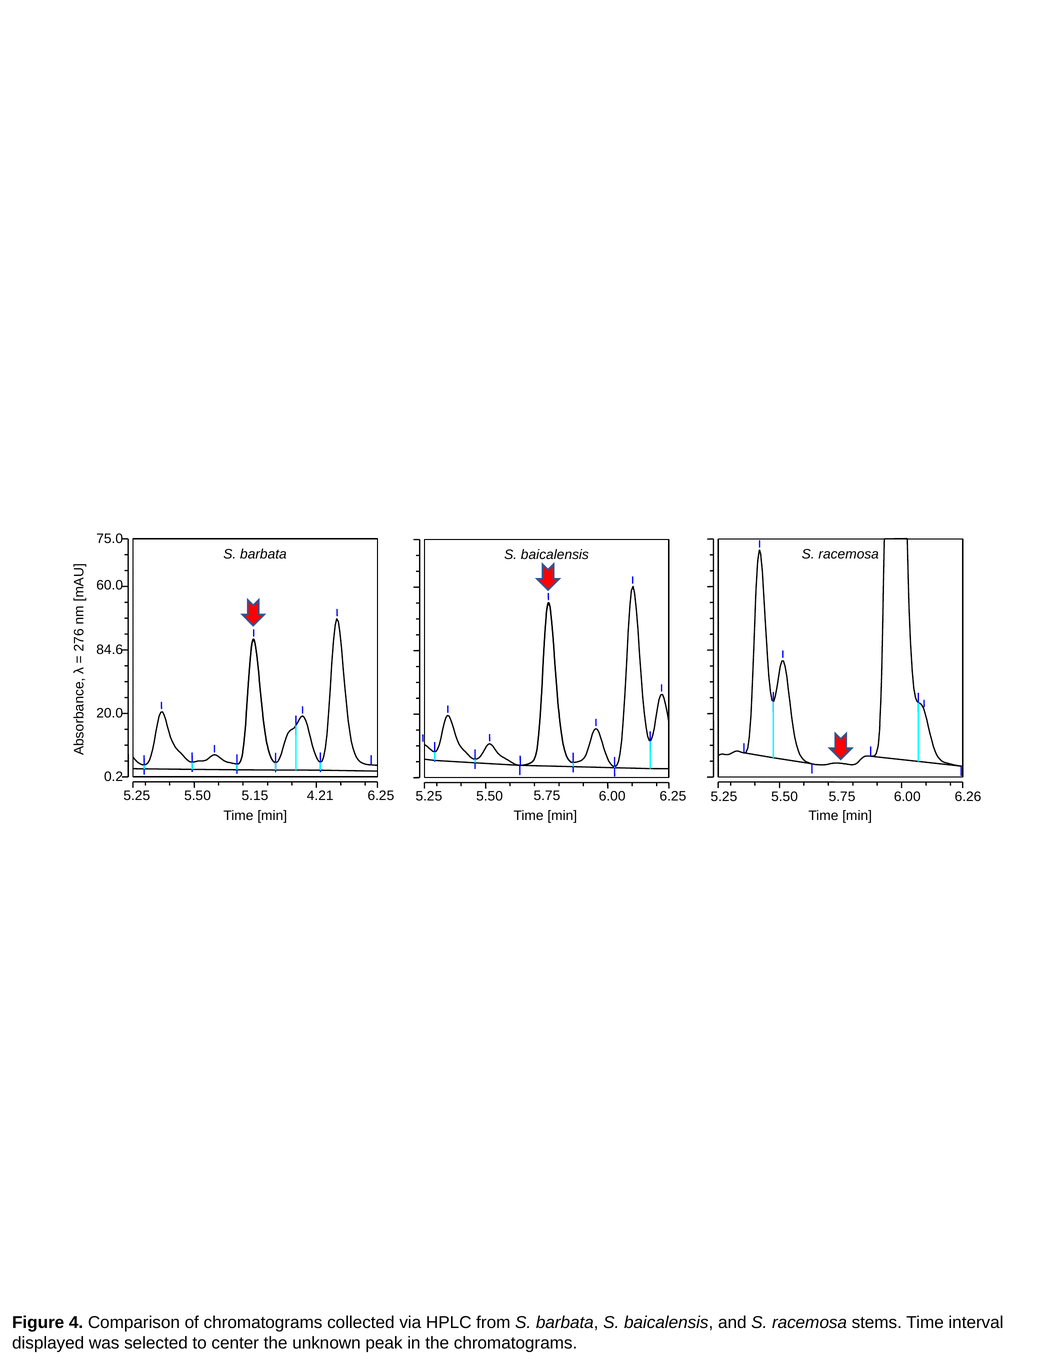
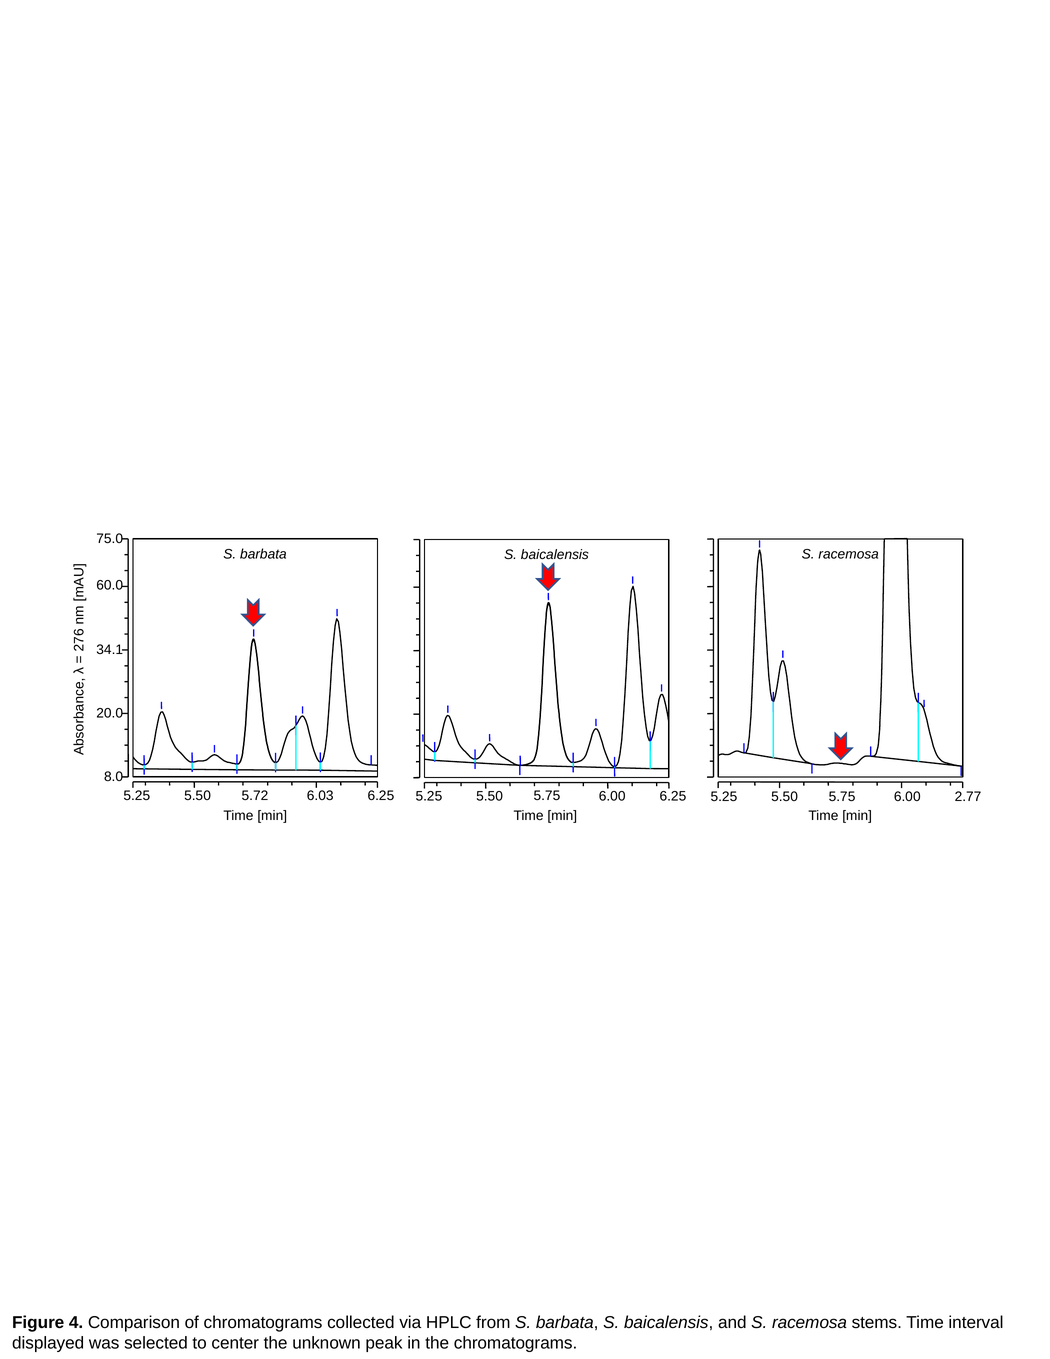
84.6: 84.6 -> 34.1
0.2: 0.2 -> 8.0
5.15: 5.15 -> 5.72
4.21: 4.21 -> 6.03
6.26: 6.26 -> 2.77
